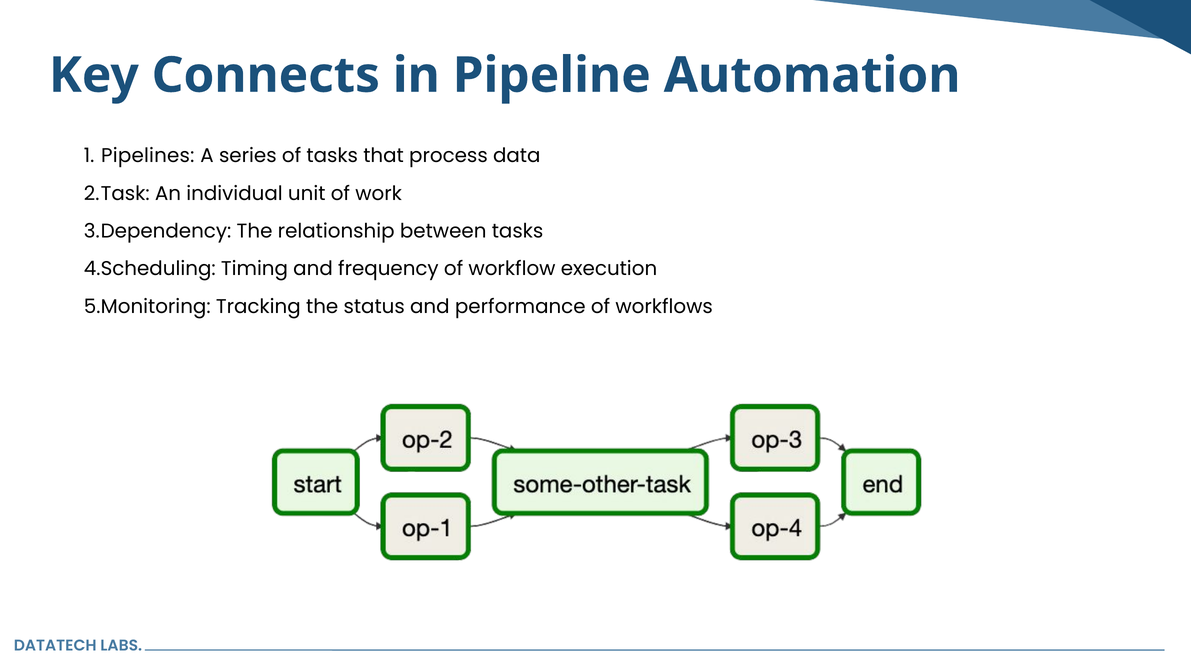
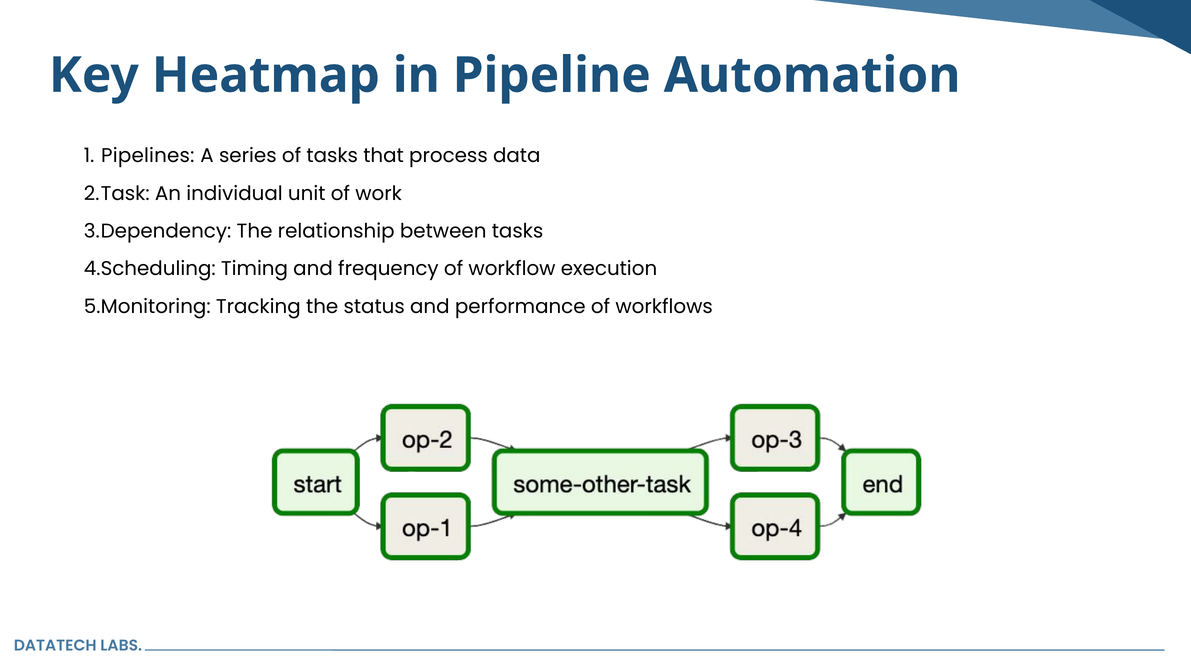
Connects: Connects -> Heatmap
